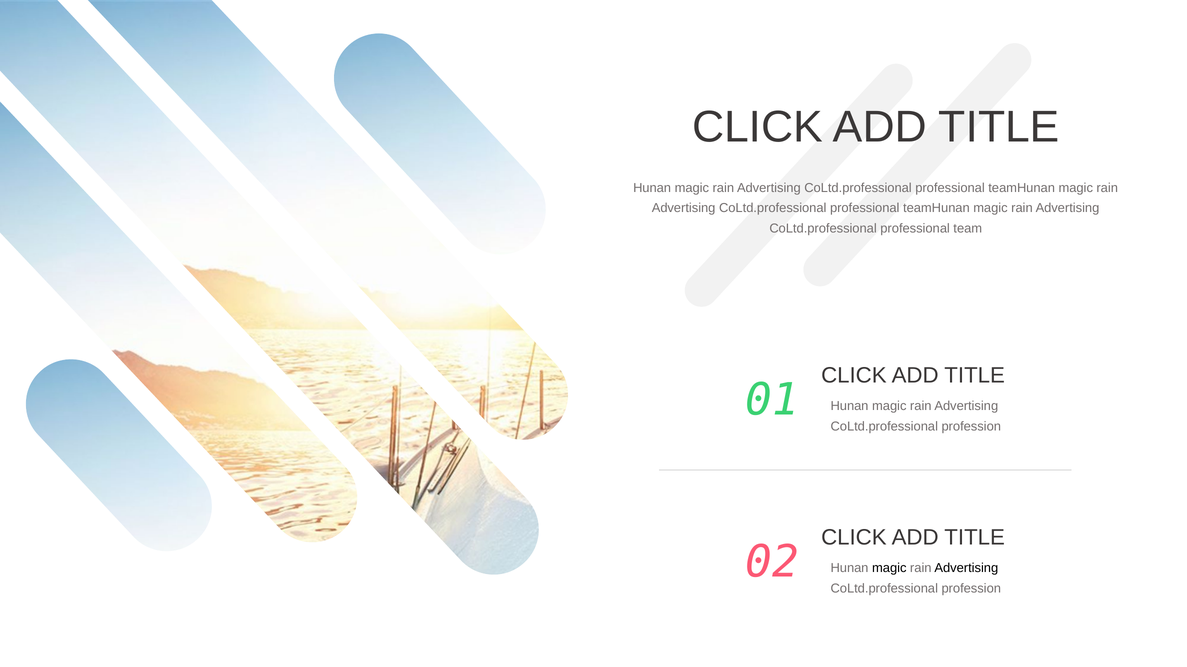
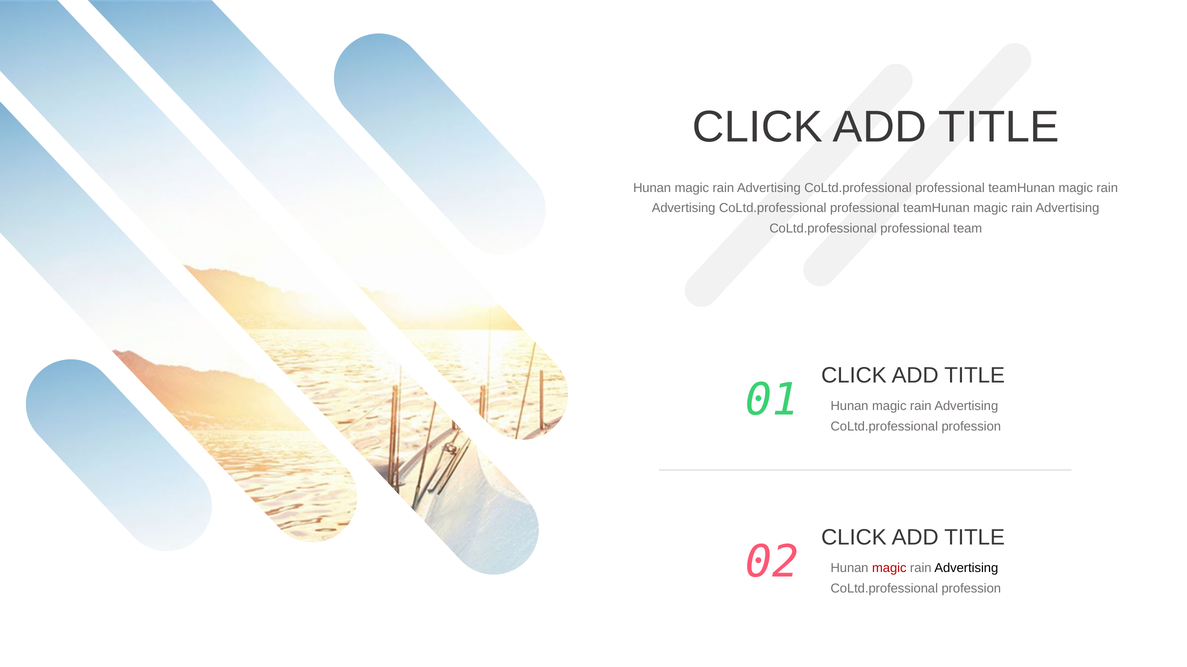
magic at (889, 569) colour: black -> red
